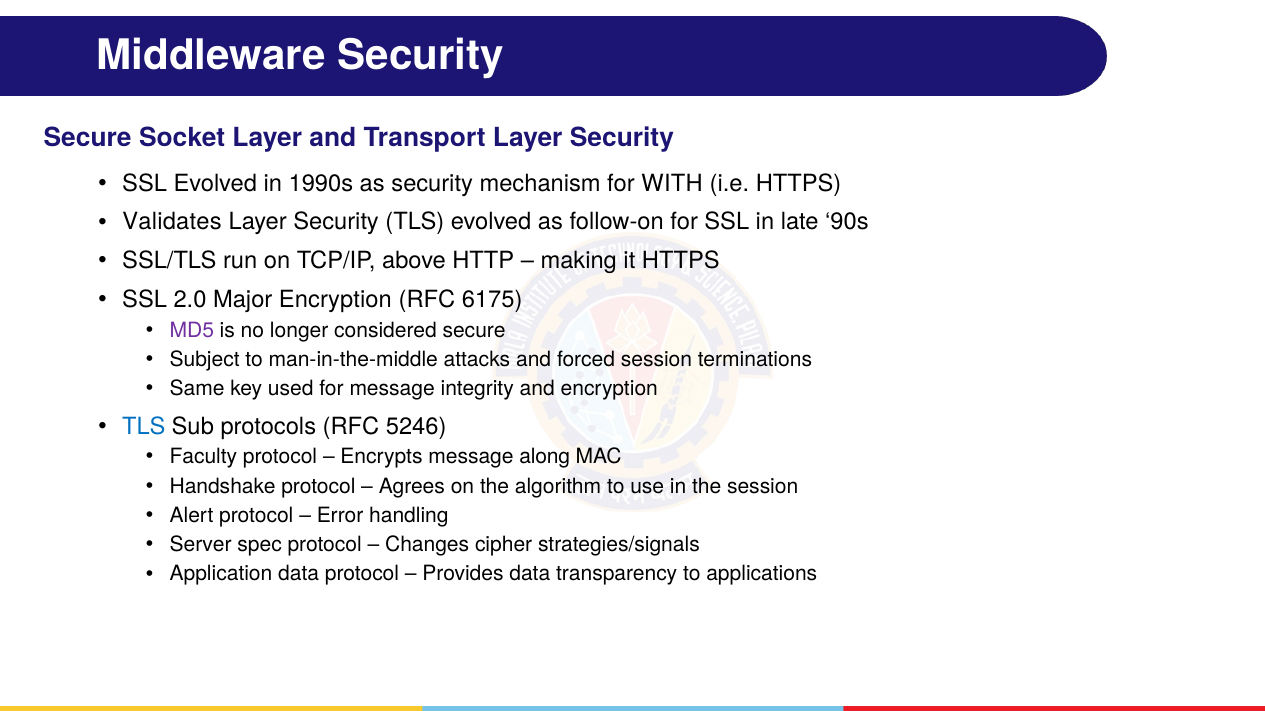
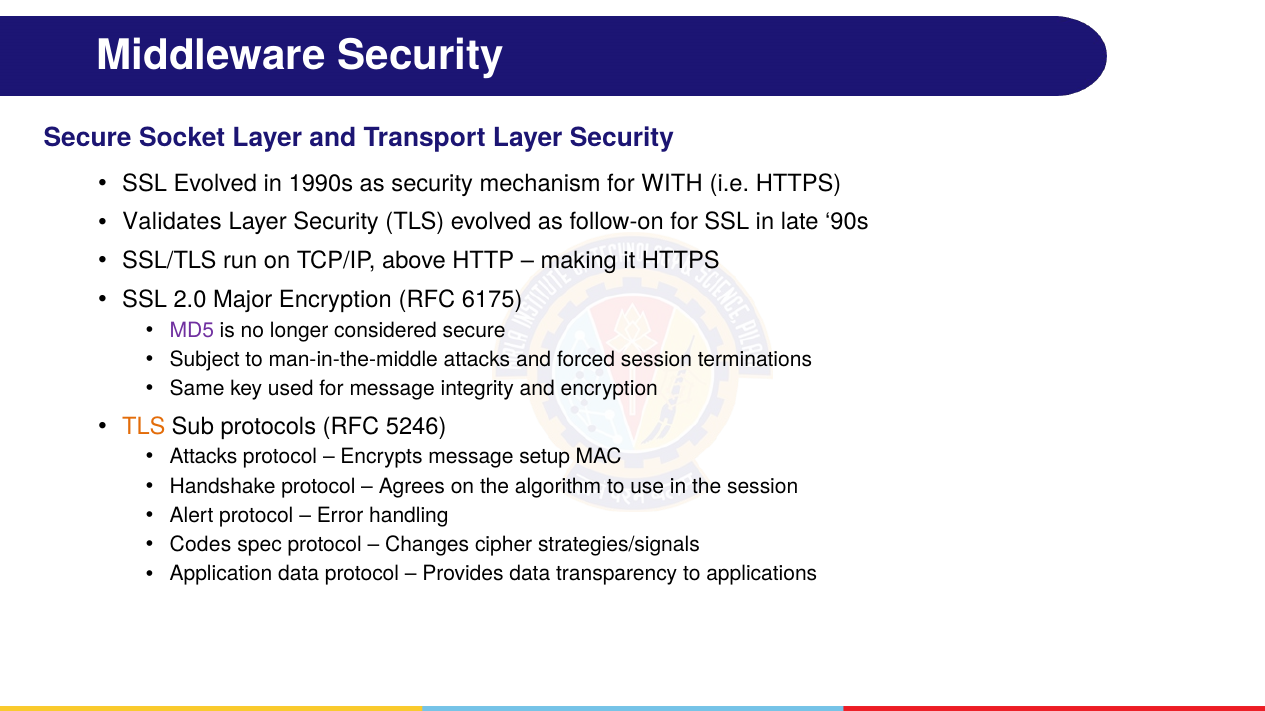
TLS at (144, 427) colour: blue -> orange
Faculty at (203, 457): Faculty -> Attacks
along: along -> setup
Server: Server -> Codes
